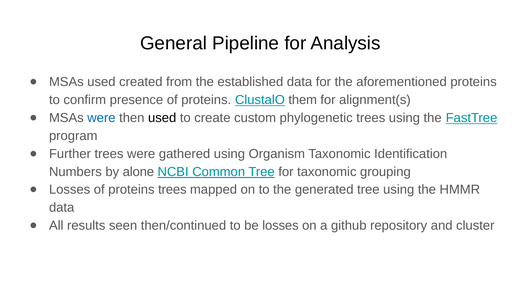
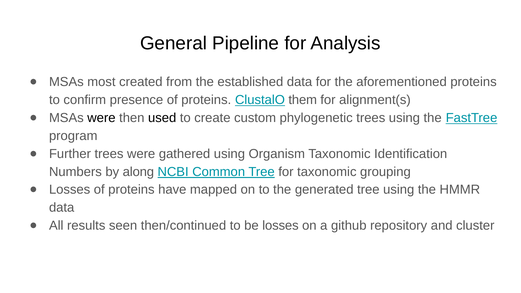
MSAs used: used -> most
were at (101, 118) colour: blue -> black
alone: alone -> along
proteins trees: trees -> have
